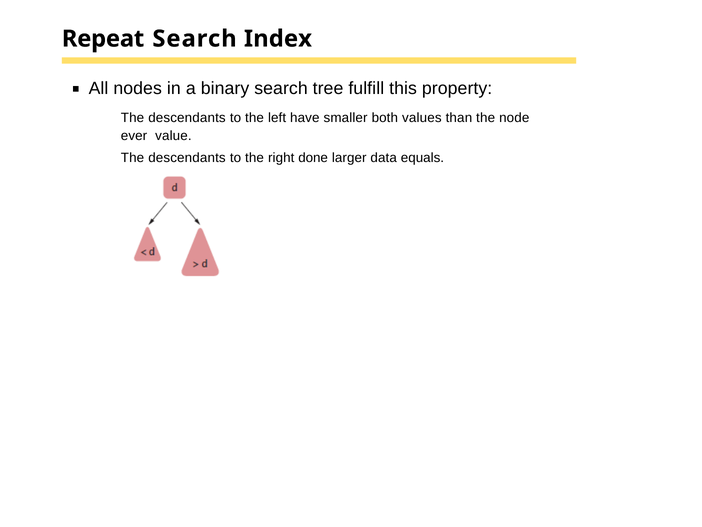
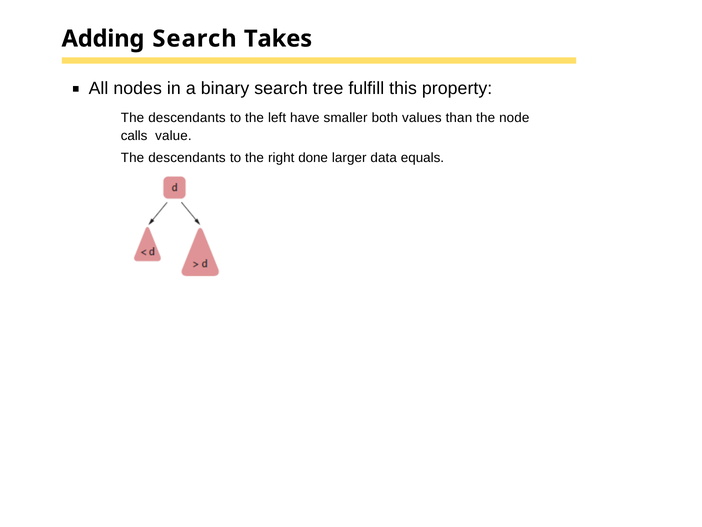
Repeat: Repeat -> Adding
Index: Index -> Takes
ever: ever -> calls
